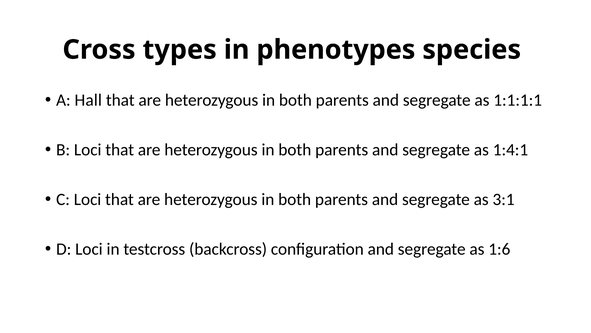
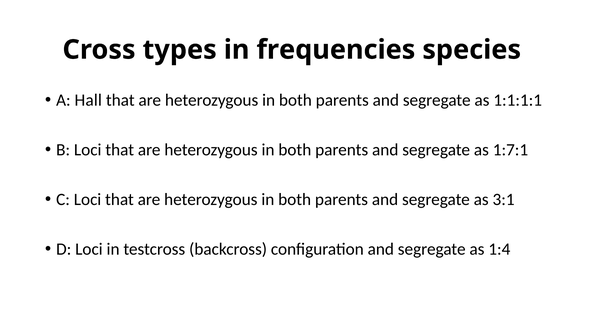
phenotypes: phenotypes -> frequencies
1:4:1: 1:4:1 -> 1:7:1
1:6: 1:6 -> 1:4
